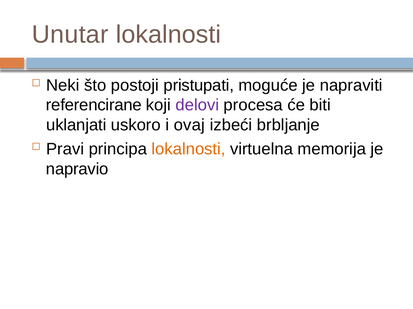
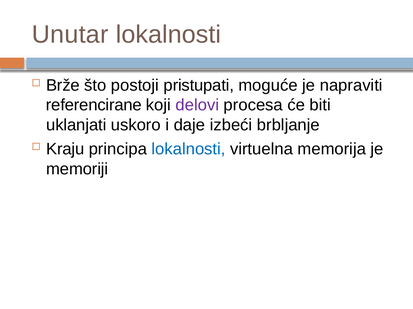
Neki: Neki -> Brže
ovaj: ovaj -> daje
Pravi: Pravi -> Kraju
lokalnosti at (189, 149) colour: orange -> blue
napravio: napravio -> memoriji
